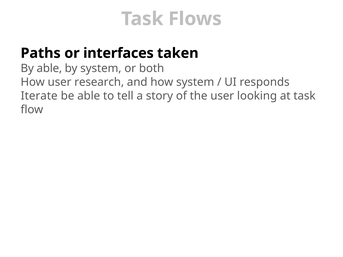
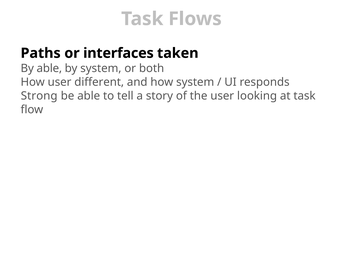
research: research -> different
Iterate: Iterate -> Strong
